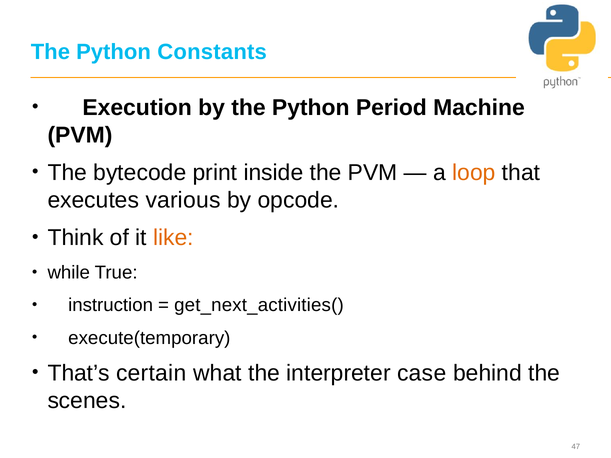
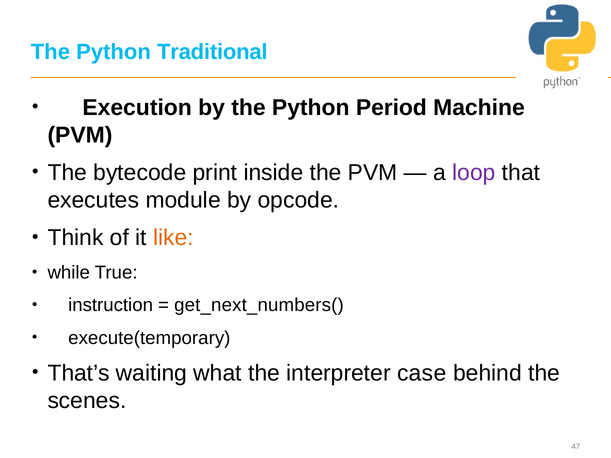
Constants: Constants -> Traditional
loop colour: orange -> purple
various: various -> module
get_next_activities(: get_next_activities( -> get_next_numbers(
certain: certain -> waiting
